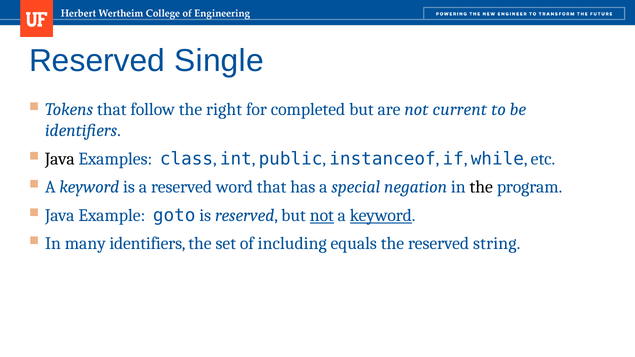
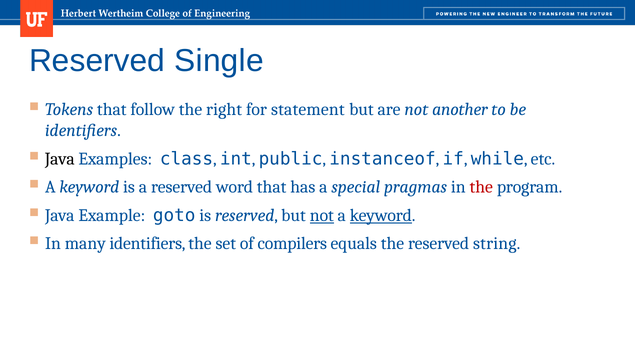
completed: completed -> statement
current: current -> another
negation: negation -> pragmas
the at (481, 187) colour: black -> red
including: including -> compilers
